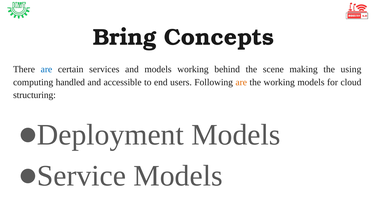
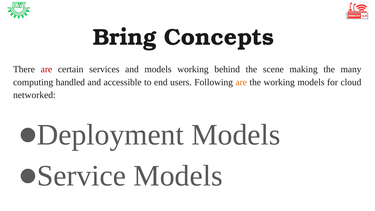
are at (46, 69) colour: blue -> red
using: using -> many
structuring: structuring -> networked
